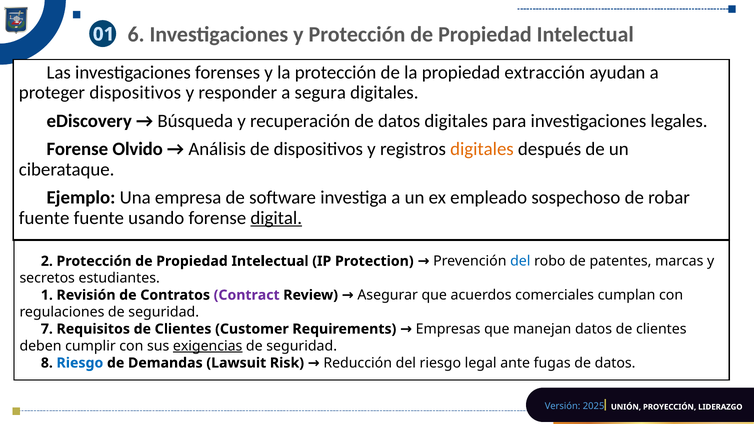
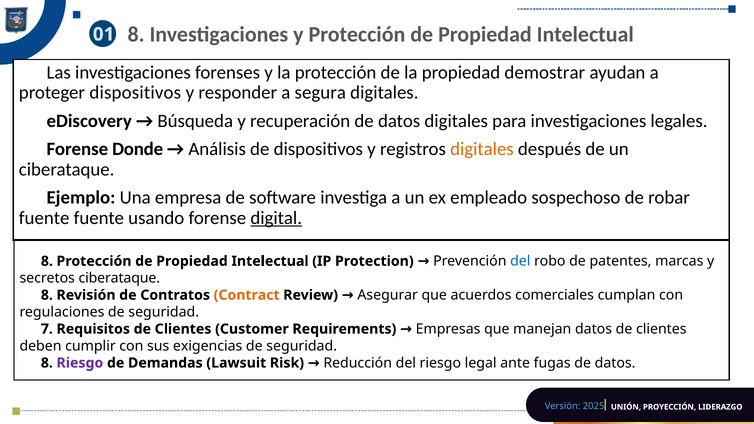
01 6: 6 -> 8
extracción: extracción -> demostrar
Olvido: Olvido -> Donde
2 at (47, 261): 2 -> 8
secretos estudiantes: estudiantes -> ciberataque
1 at (47, 295): 1 -> 8
Contract colour: purple -> orange
exigencias underline: present -> none
Riesgo at (80, 363) colour: blue -> purple
